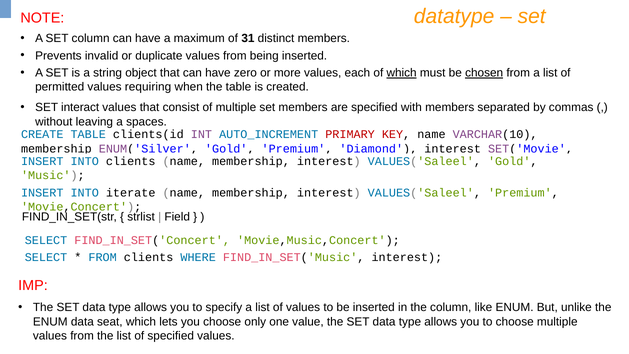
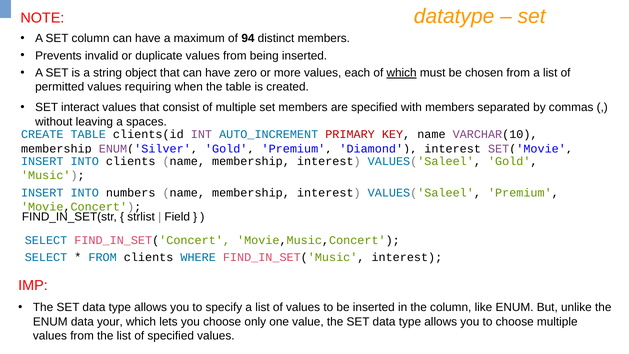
31: 31 -> 94
chosen underline: present -> none
iterate: iterate -> numbers
seat: seat -> your
